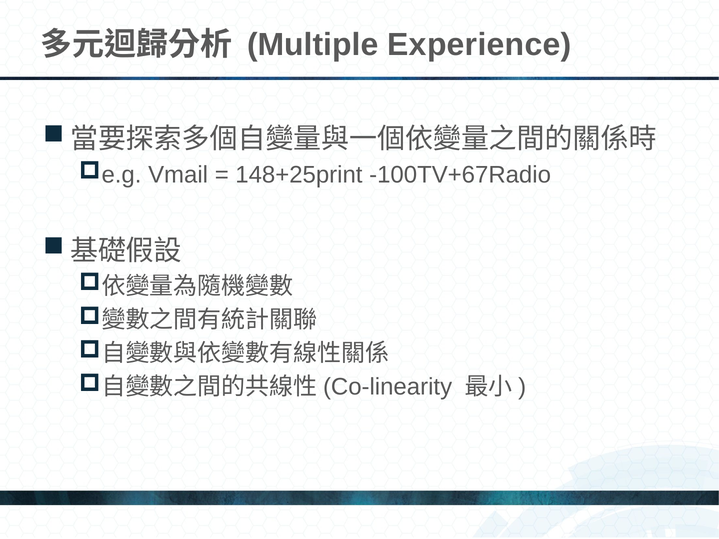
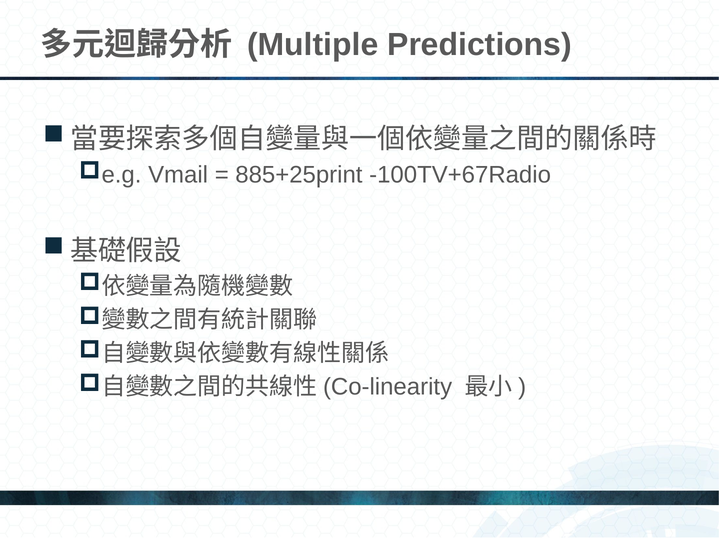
Experience: Experience -> Predictions
148+25print: 148+25print -> 885+25print
